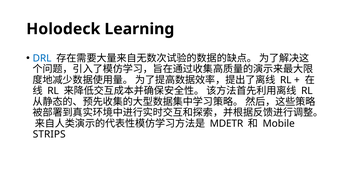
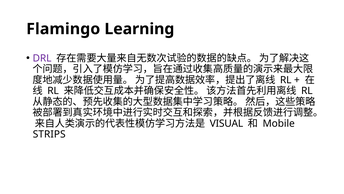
Holodeck: Holodeck -> Flamingo
DRL colour: blue -> purple
MDETR: MDETR -> VISUAL
